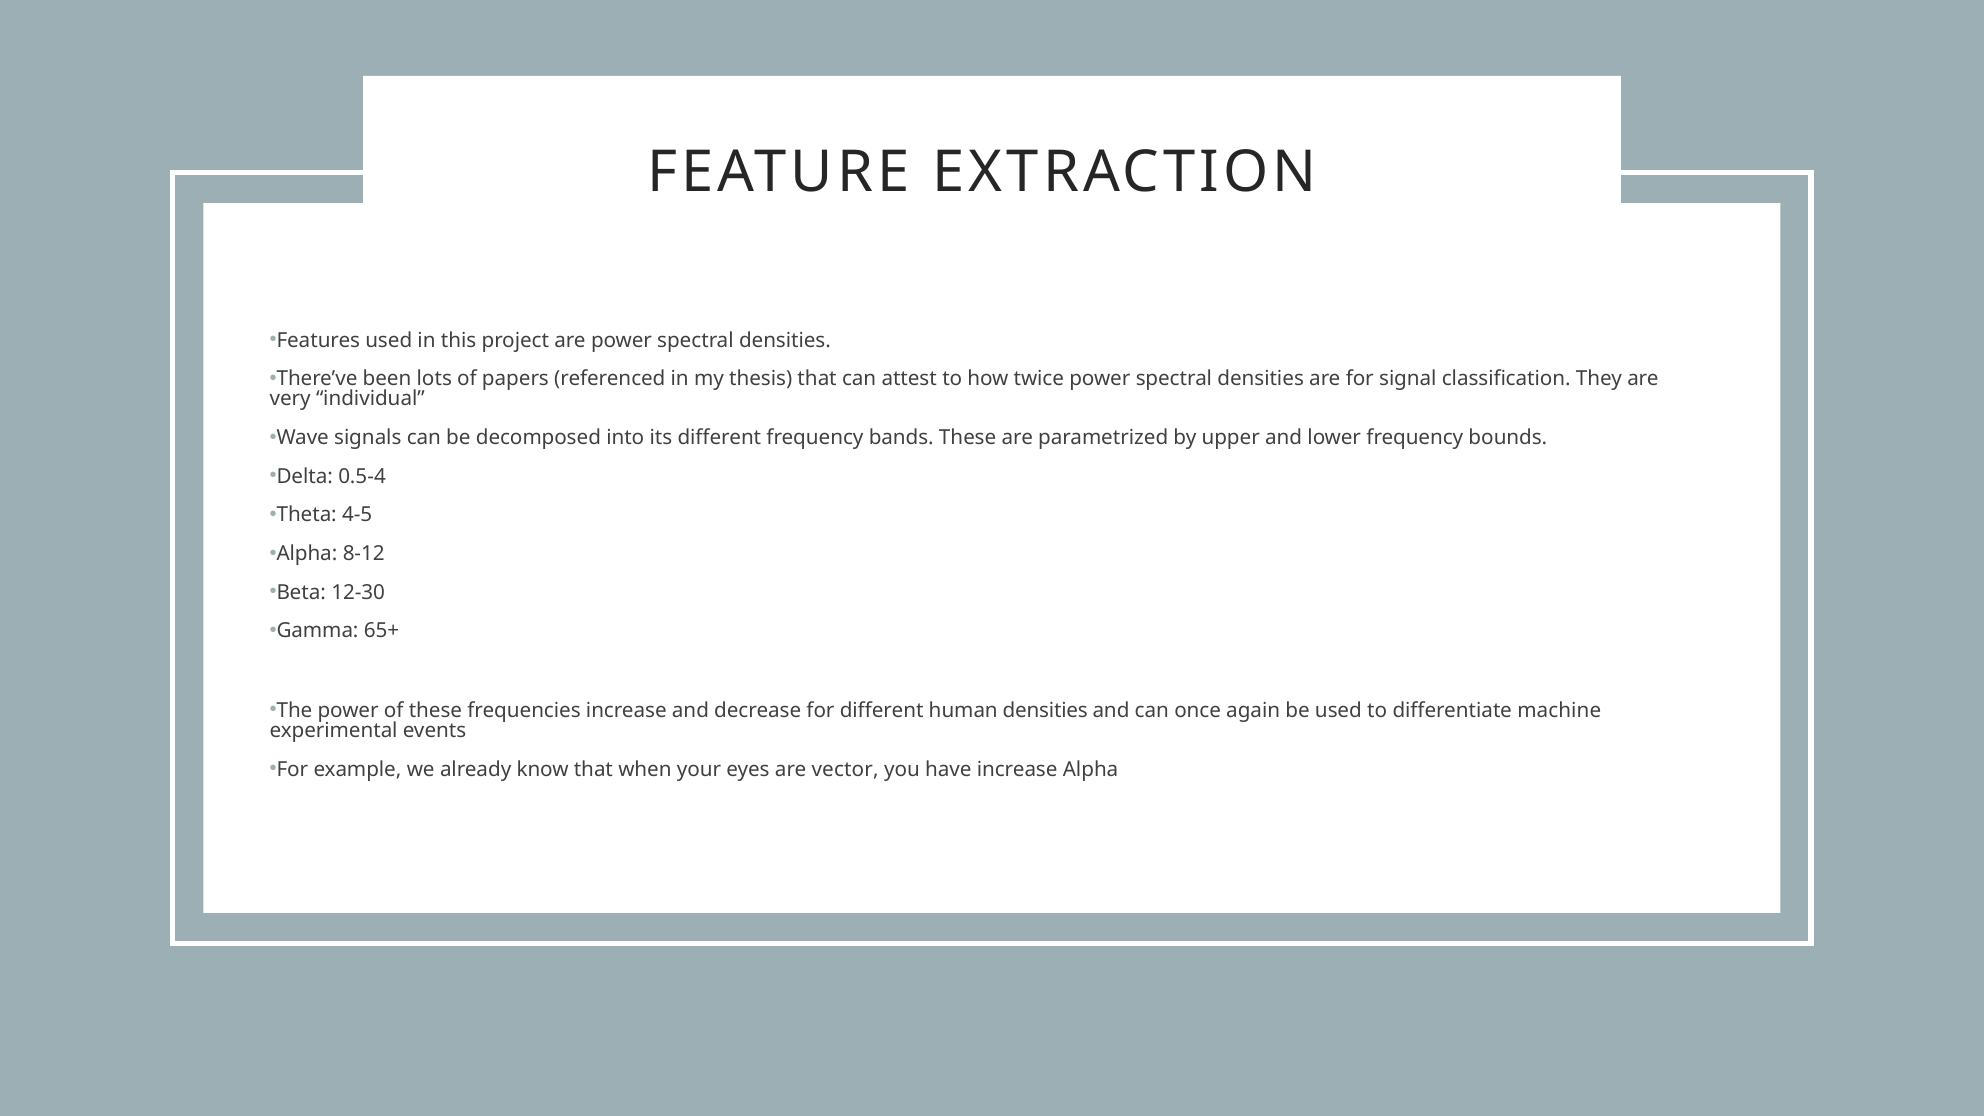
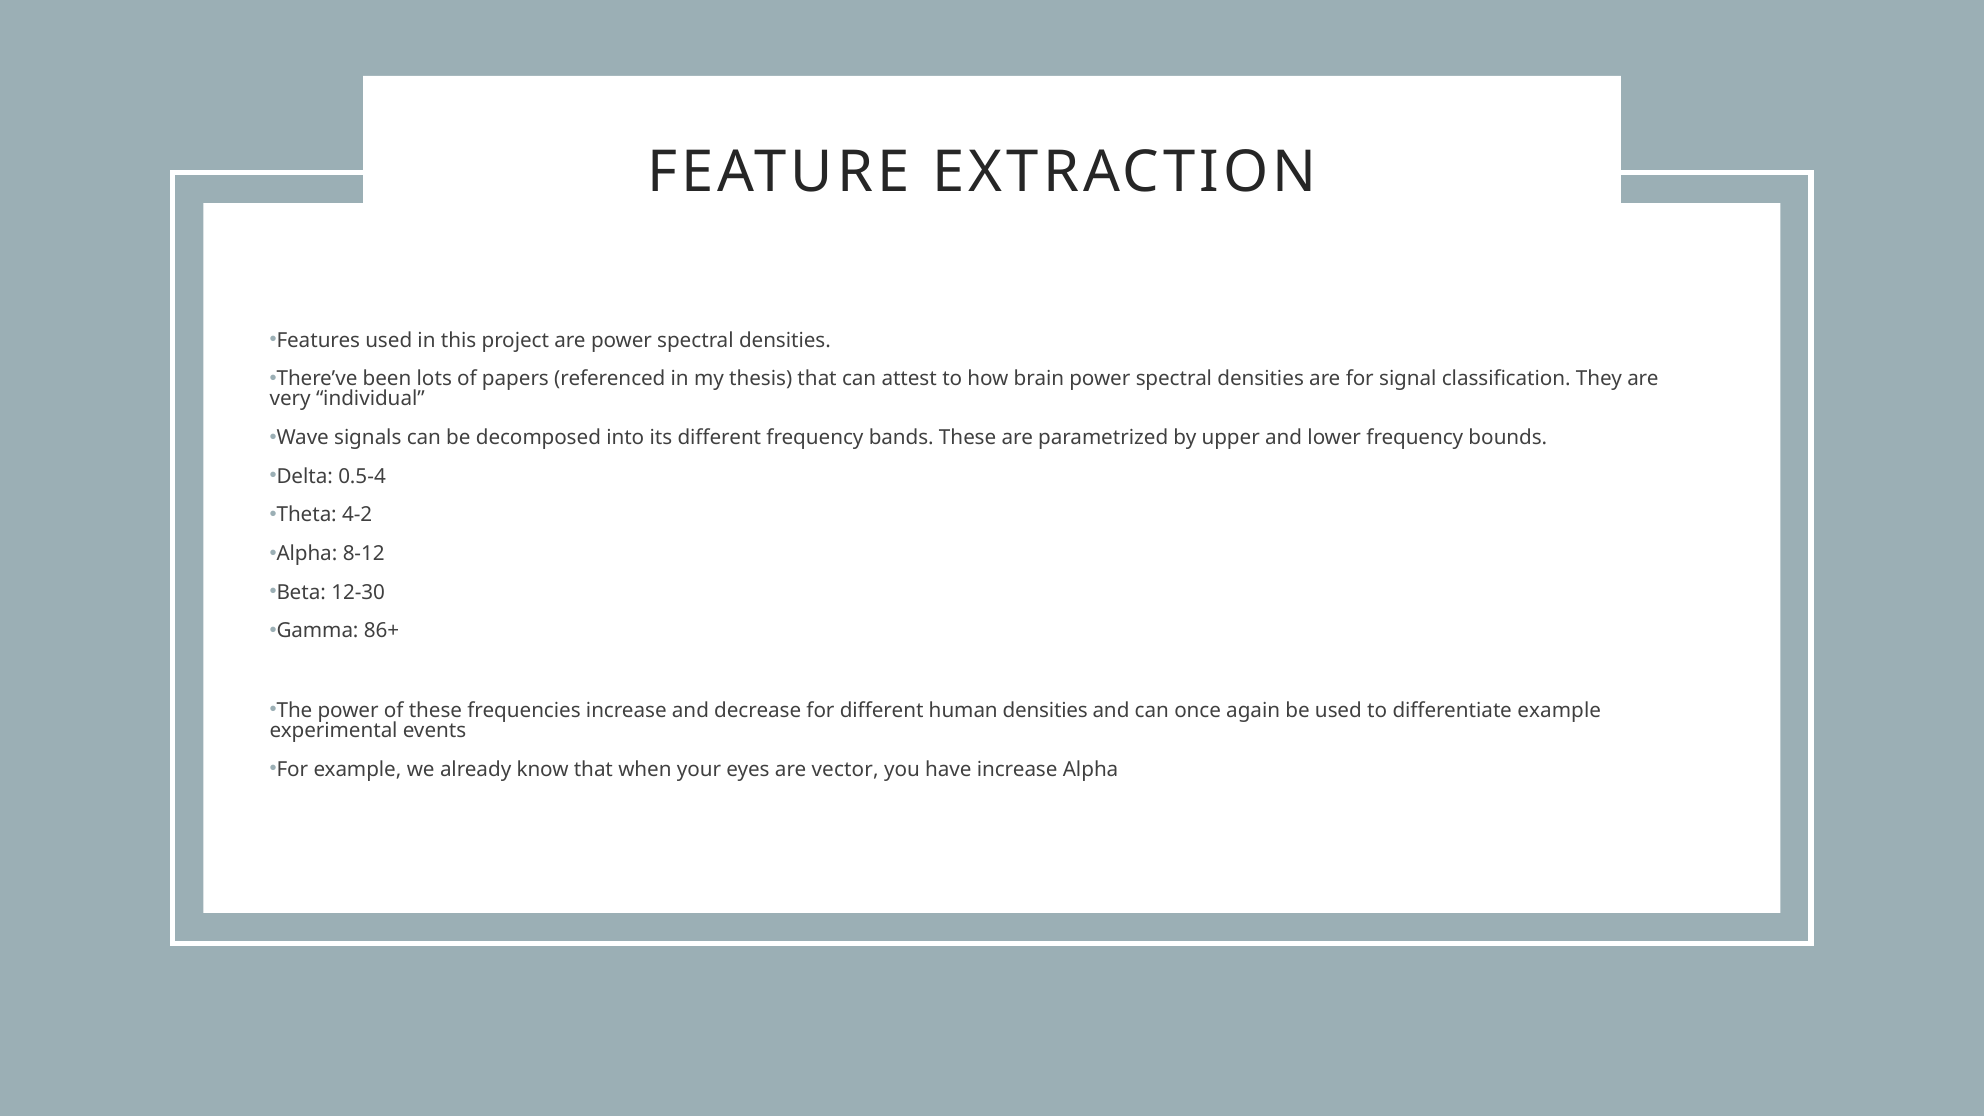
twice: twice -> brain
4-5: 4-5 -> 4-2
65+: 65+ -> 86+
differentiate machine: machine -> example
